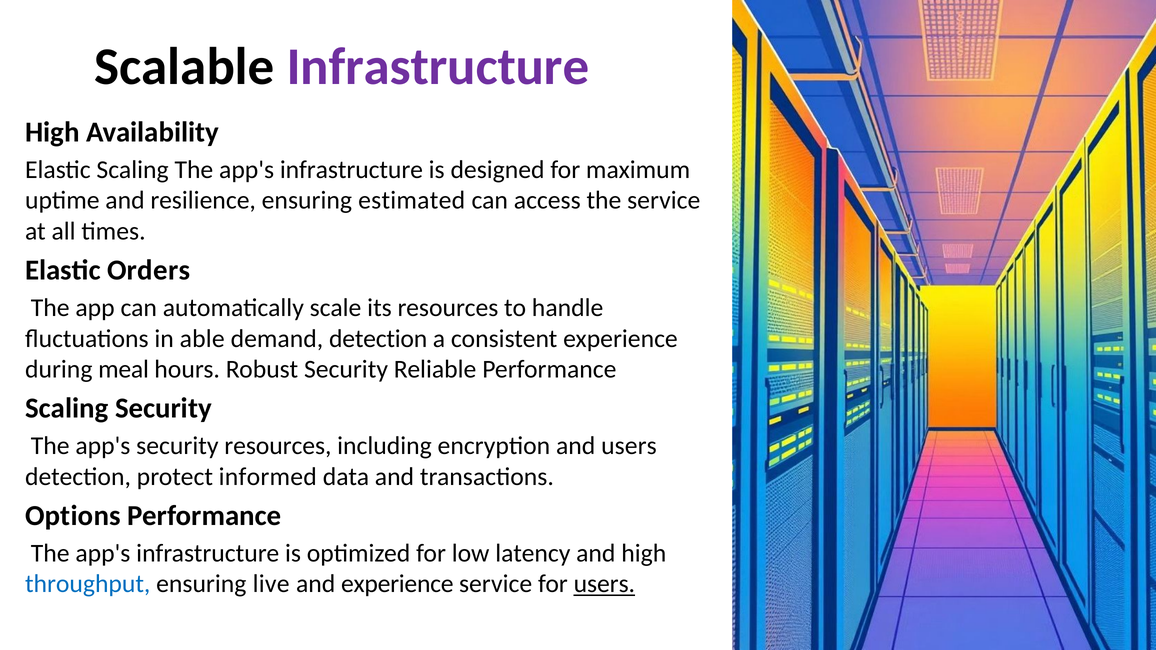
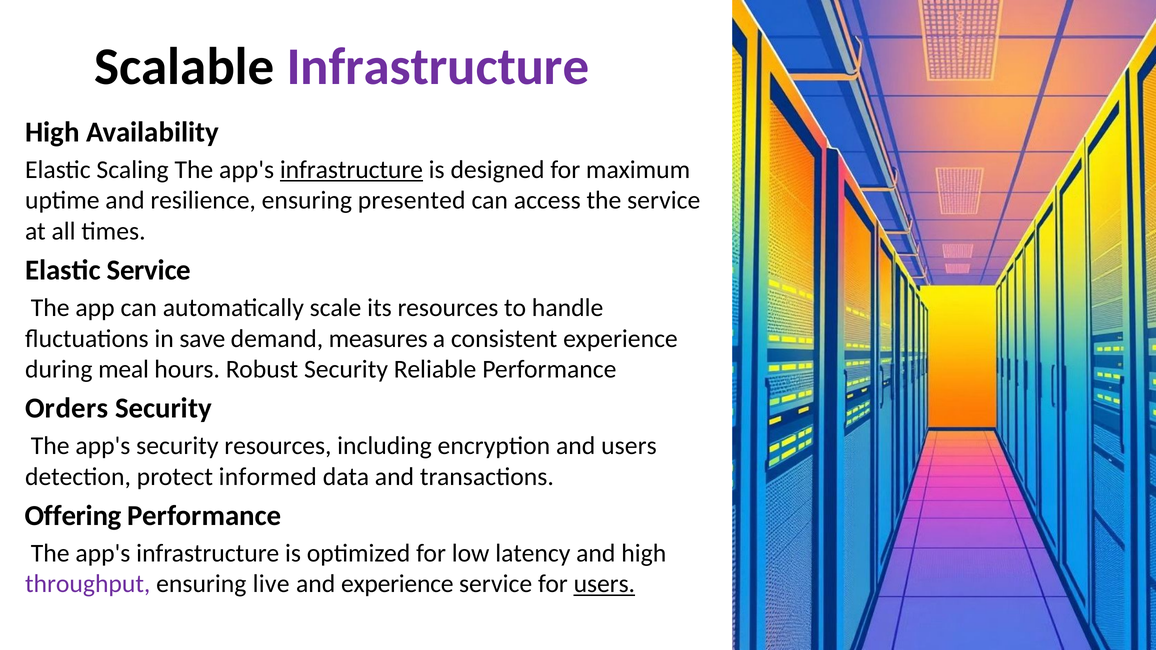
infrastructure at (351, 170) underline: none -> present
estimated: estimated -> presented
Elastic Orders: Orders -> Service
able: able -> save
demand detection: detection -> measures
Scaling at (67, 408): Scaling -> Orders
Options: Options -> Offering
throughput colour: blue -> purple
